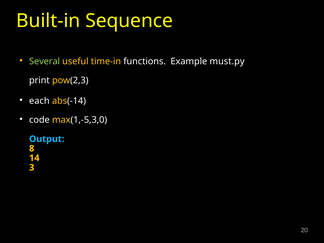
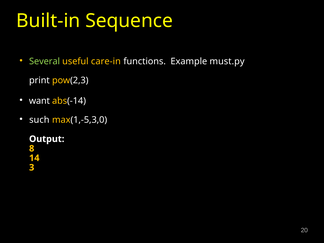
time-in: time-in -> care-in
each: each -> want
code: code -> such
Output colour: light blue -> white
